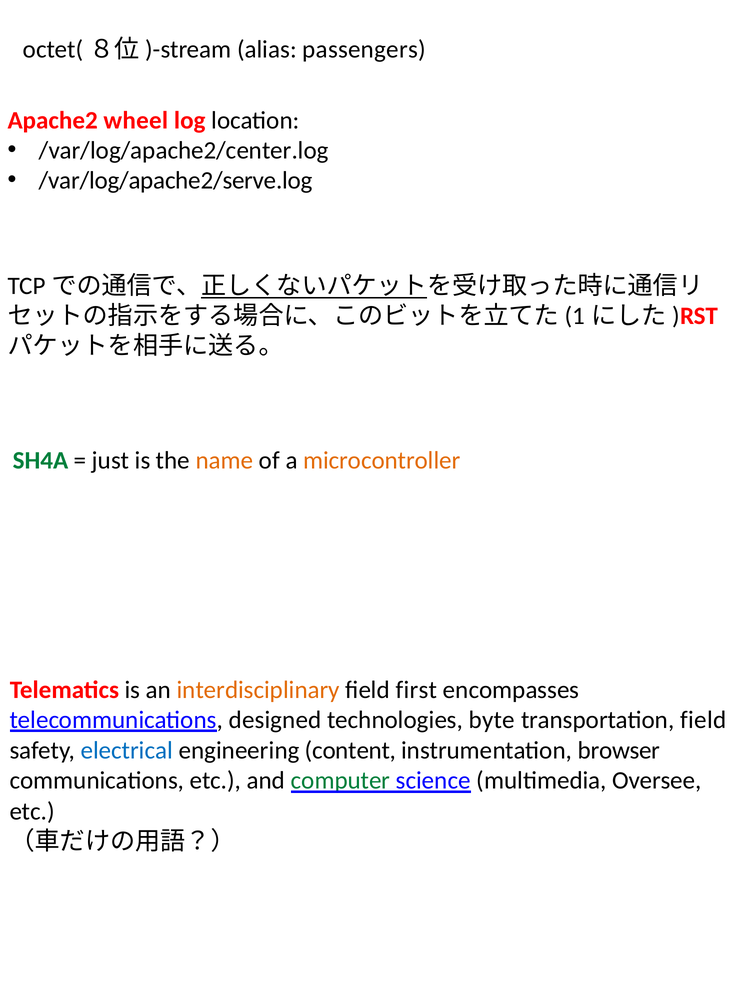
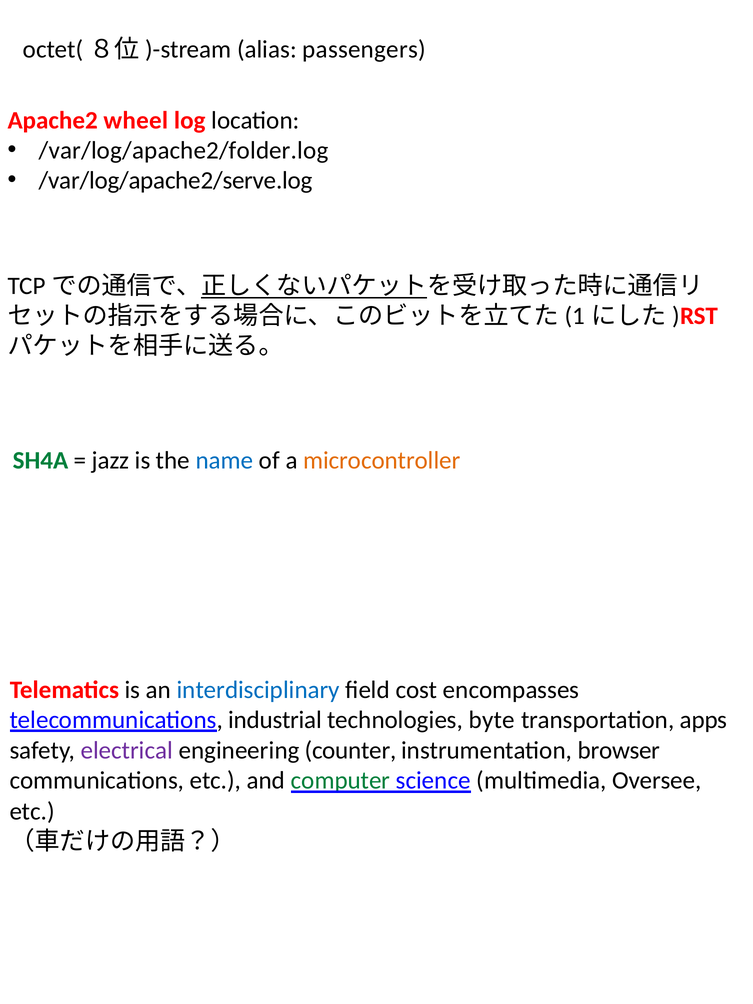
/var/log/apache2/center.log: /var/log/apache2/center.log -> /var/log/apache2/folder.log
just: just -> jazz
name colour: orange -> blue
interdisciplinary colour: orange -> blue
first: first -> cost
designed: designed -> industrial
transportation field: field -> apps
electrical colour: blue -> purple
content: content -> counter
